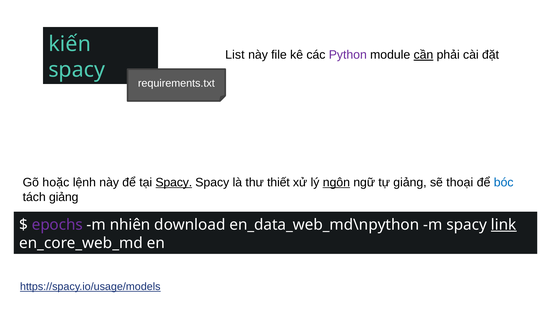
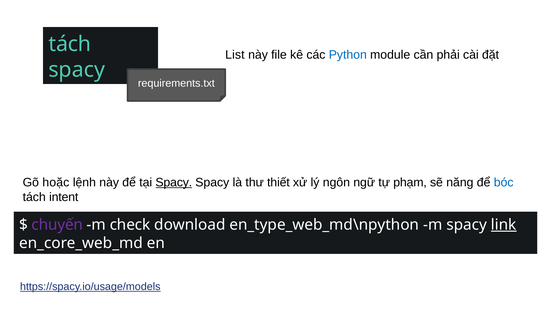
kiến at (70, 44): kiến -> tách
Python colour: purple -> blue
cần underline: present -> none
ngôn underline: present -> none
tự giảng: giảng -> phạm
thoại: thoại -> năng
tách giảng: giảng -> intent
epochs: epochs -> chuyến
nhiên: nhiên -> check
en_data_web_md\npython: en_data_web_md\npython -> en_type_web_md\npython
